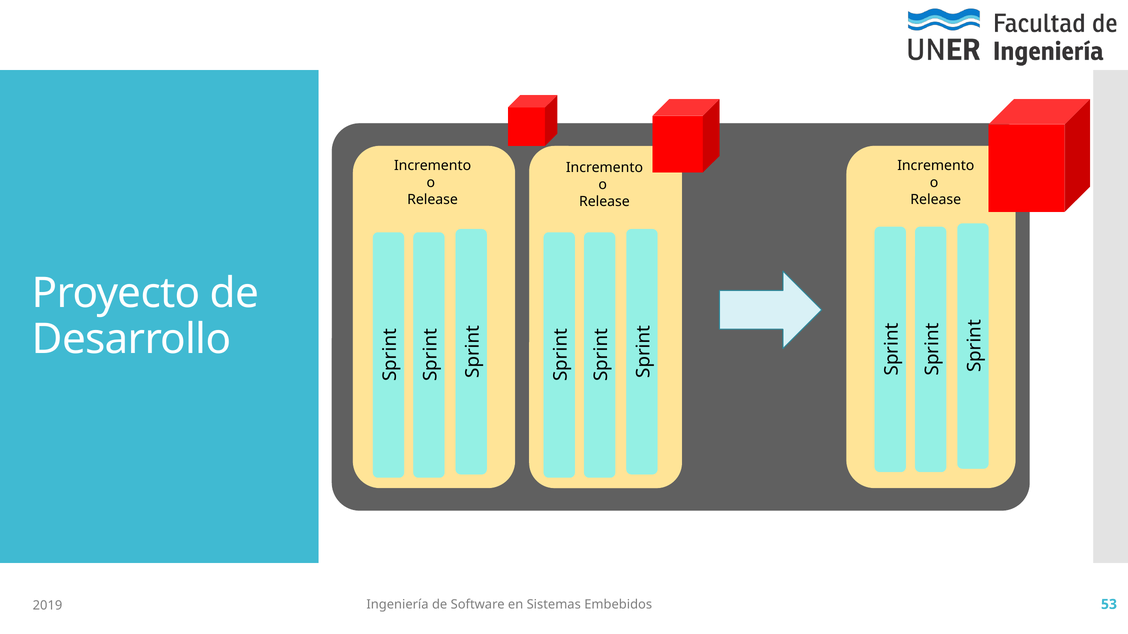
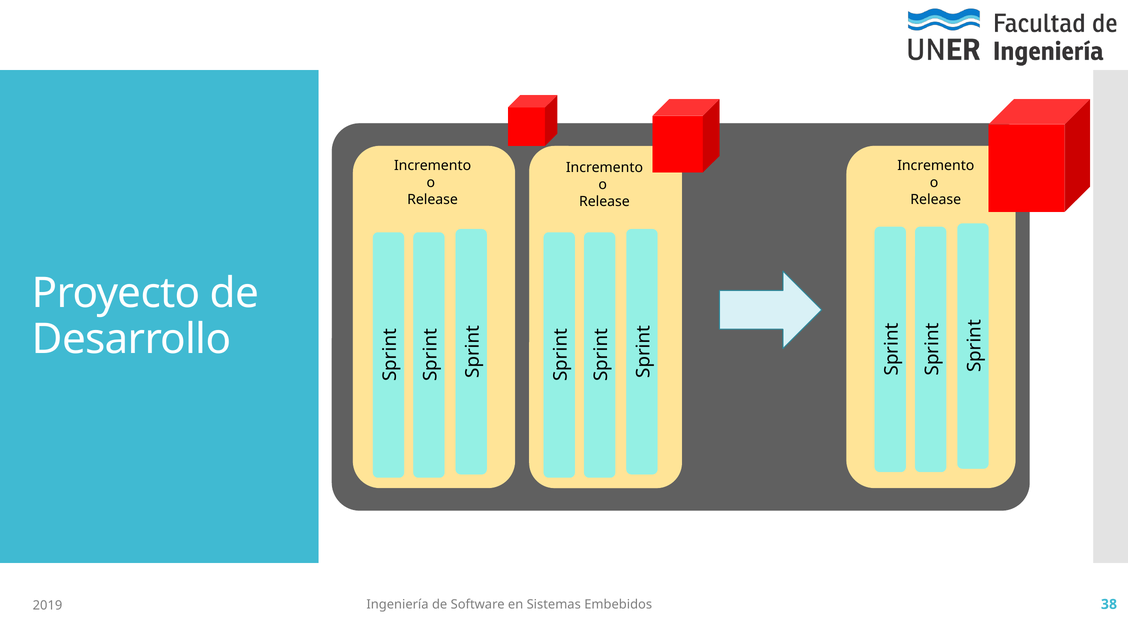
53: 53 -> 38
